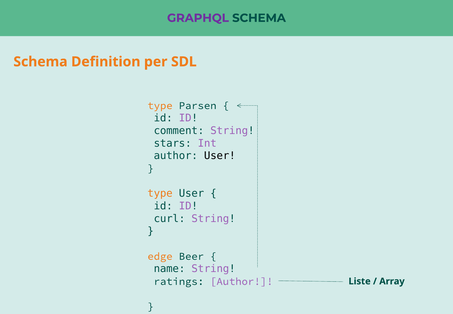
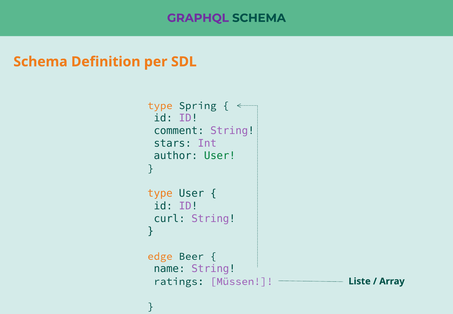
Parsen: Parsen -> Spring
User at (220, 156) colour: black -> green
ratings Author: Author -> Müssen
